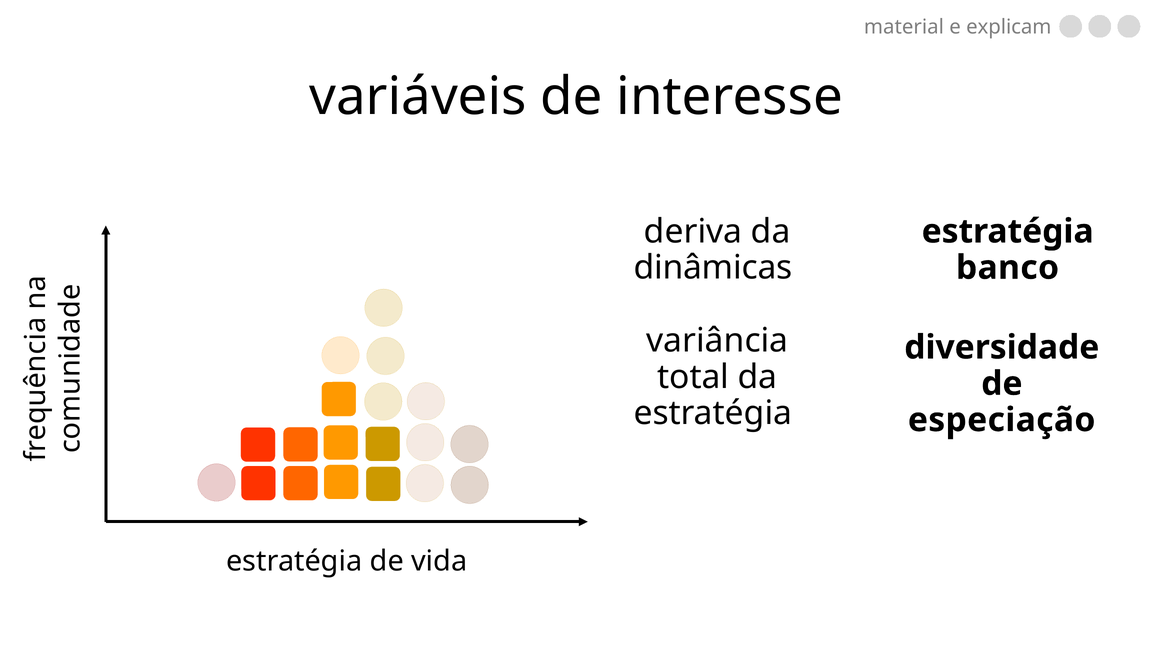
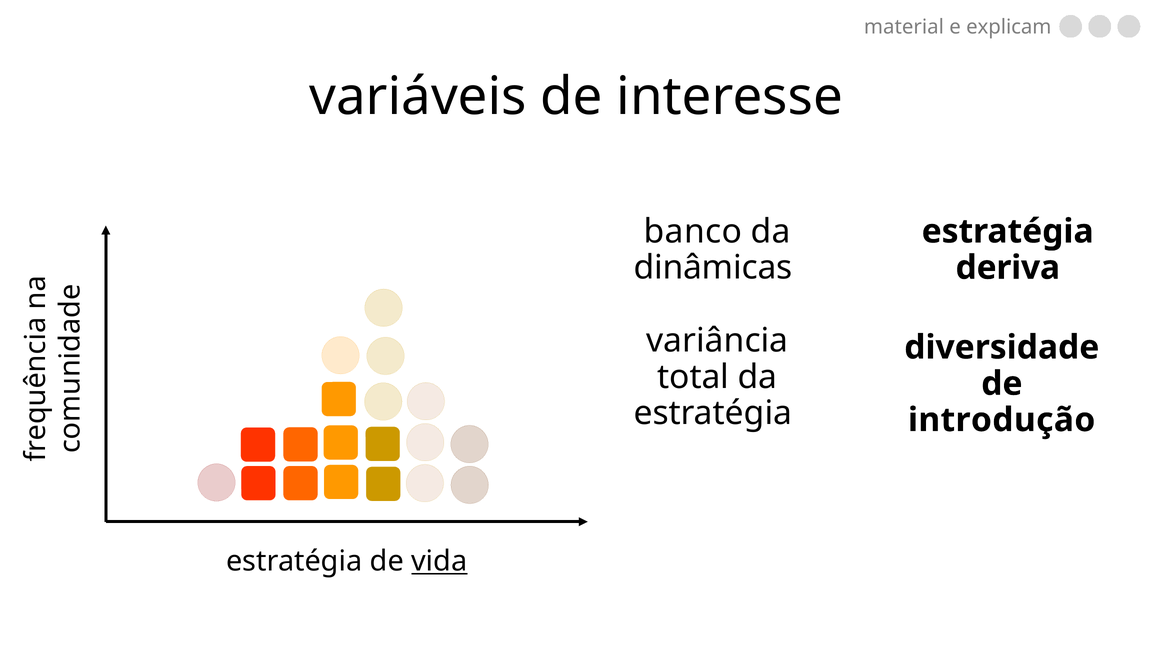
deriva: deriva -> banco
banco: banco -> deriva
especiação: especiação -> introdução
vida underline: none -> present
